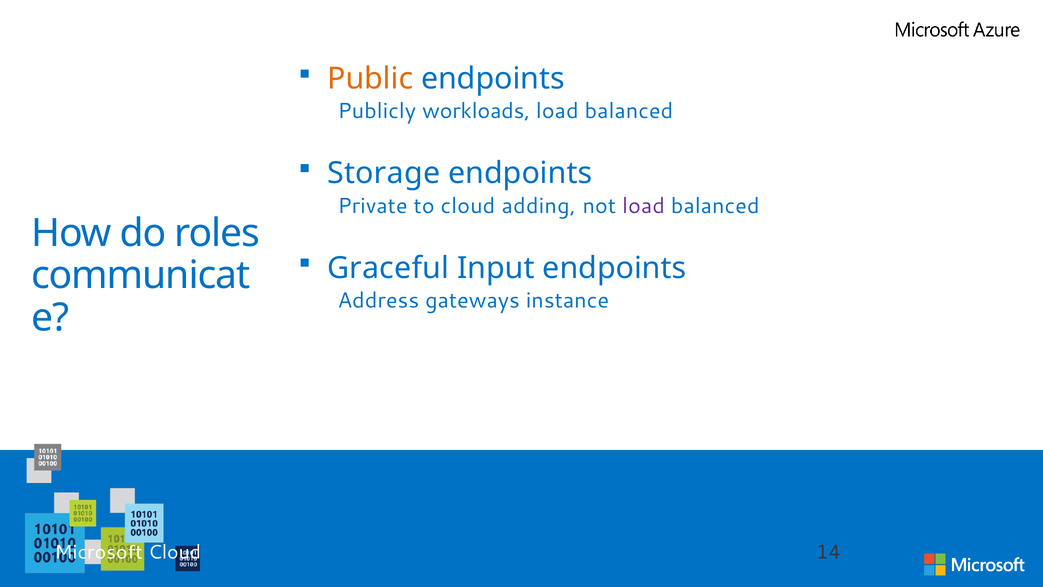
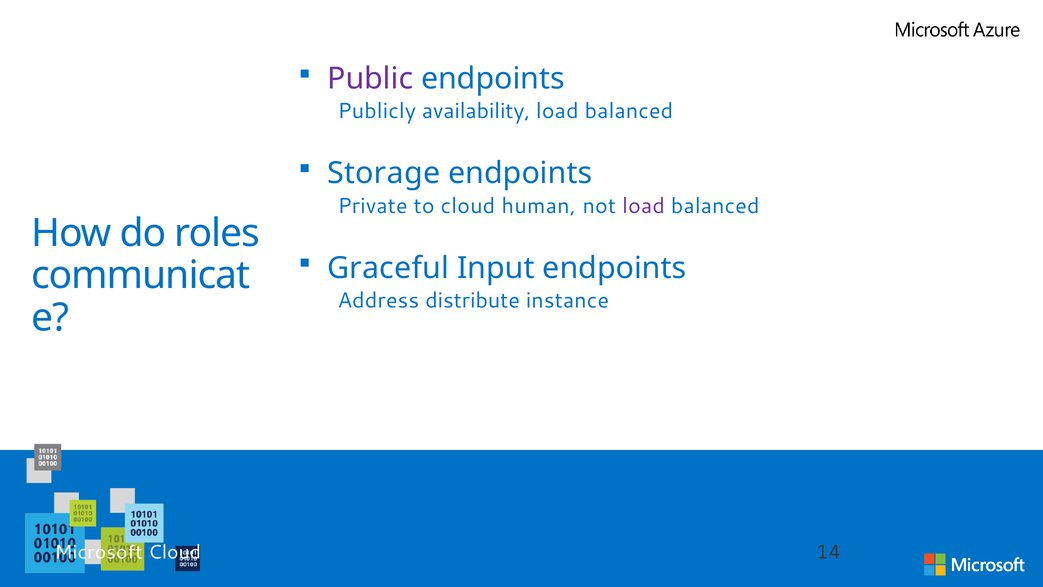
Public colour: orange -> purple
workloads: workloads -> availability
adding: adding -> human
gateways: gateways -> distribute
